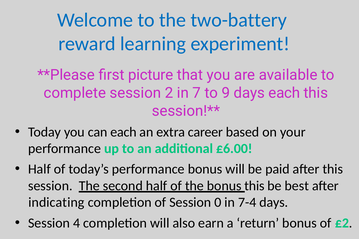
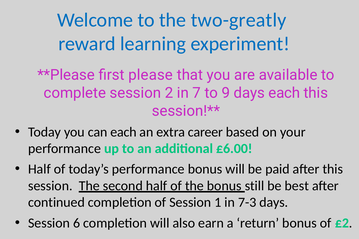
two-battery: two-battery -> two-greatly
picture: picture -> please
this at (255, 186): this -> still
indicating: indicating -> continued
0: 0 -> 1
7-4: 7-4 -> 7-3
4: 4 -> 6
